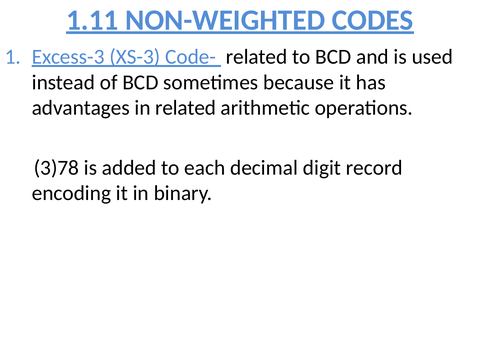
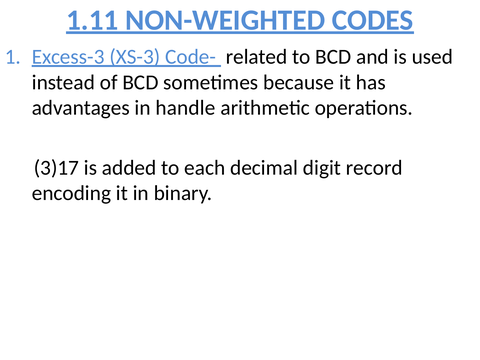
in related: related -> handle
3)78: 3)78 -> 3)17
